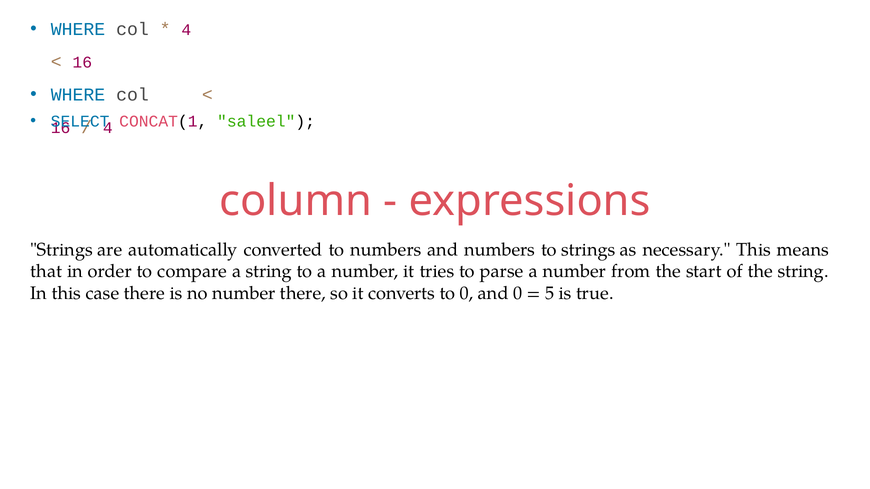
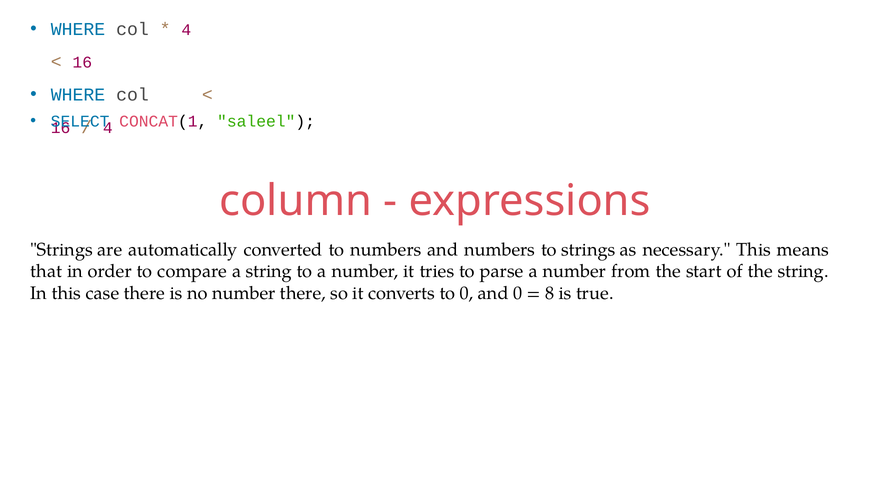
5: 5 -> 8
